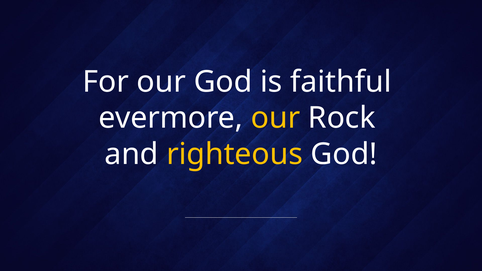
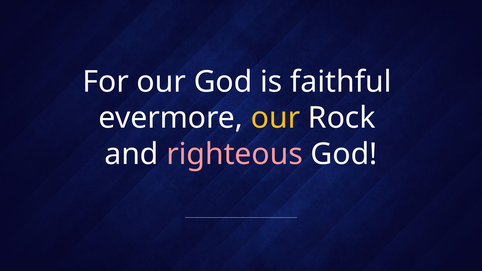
righteous colour: yellow -> pink
